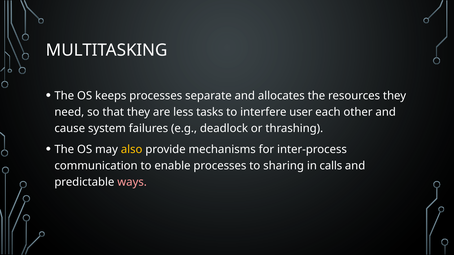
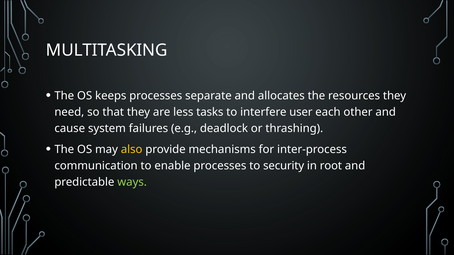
sharing: sharing -> security
calls: calls -> root
ways colour: pink -> light green
